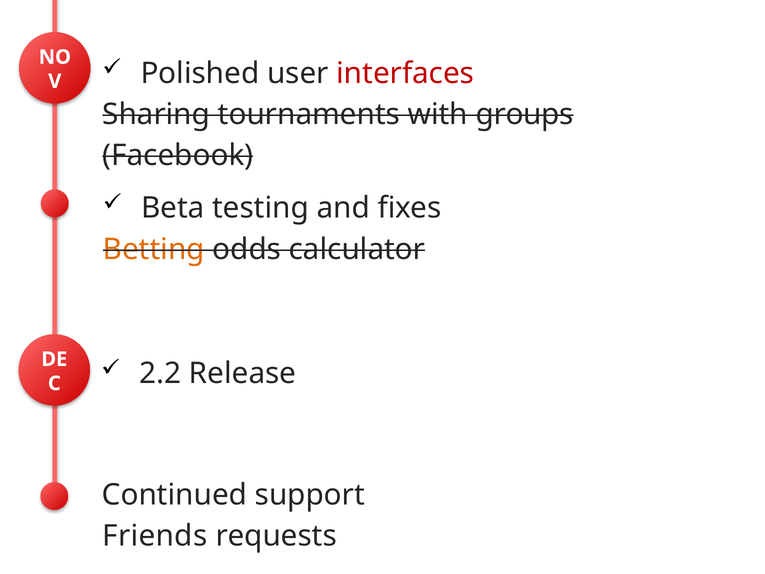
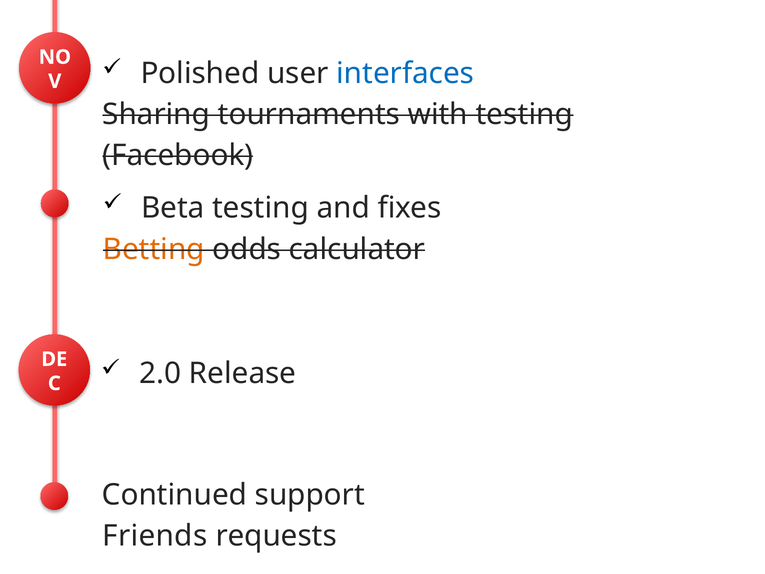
interfaces colour: red -> blue
with groups: groups -> testing
2.2: 2.2 -> 2.0
